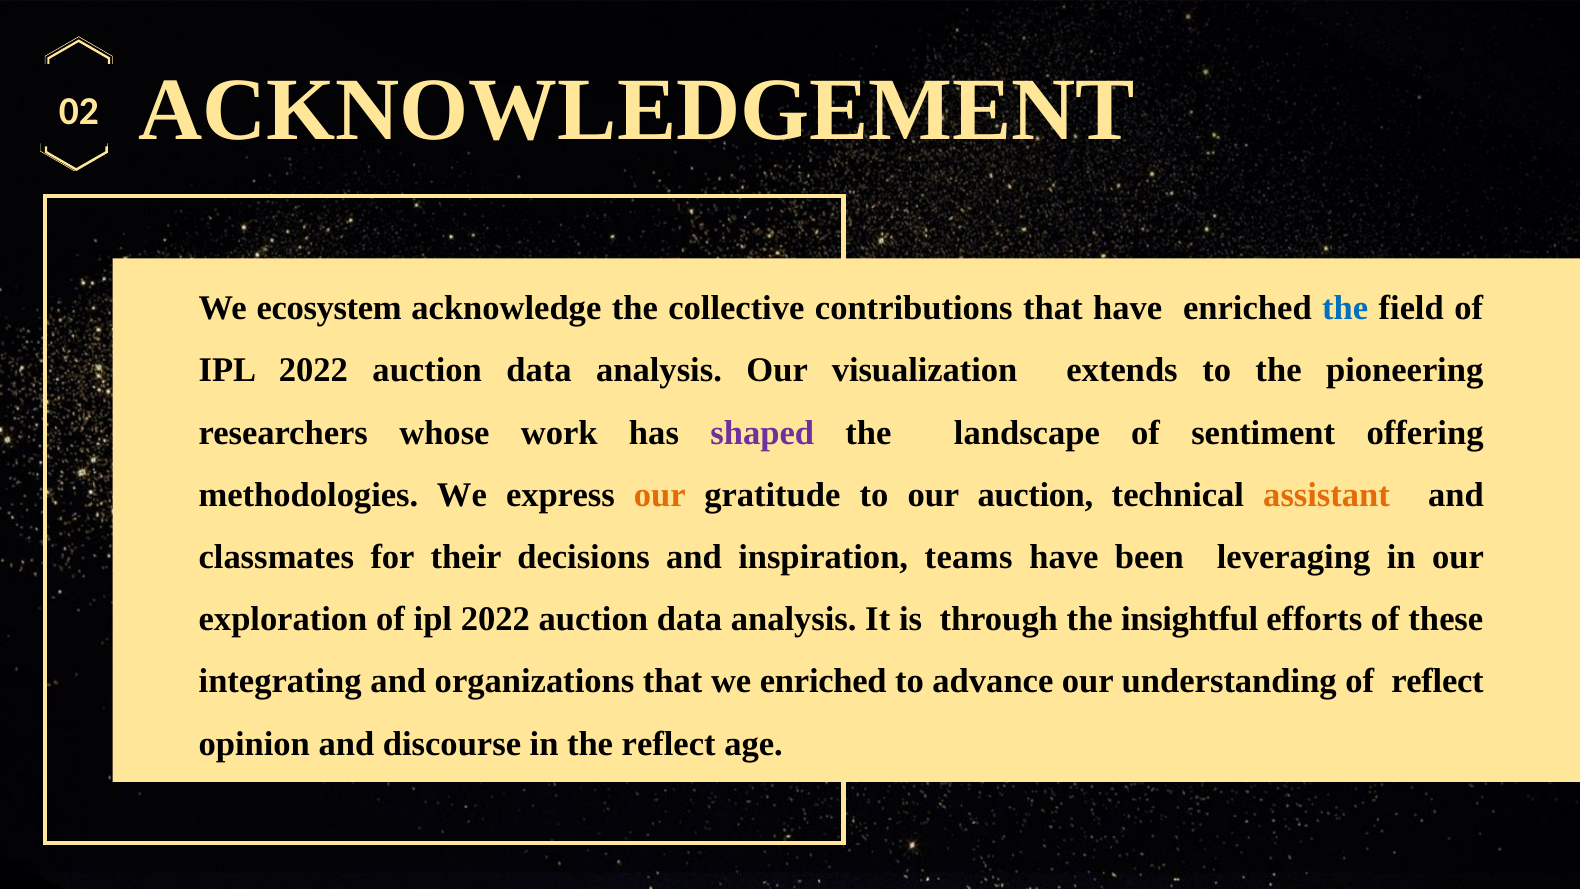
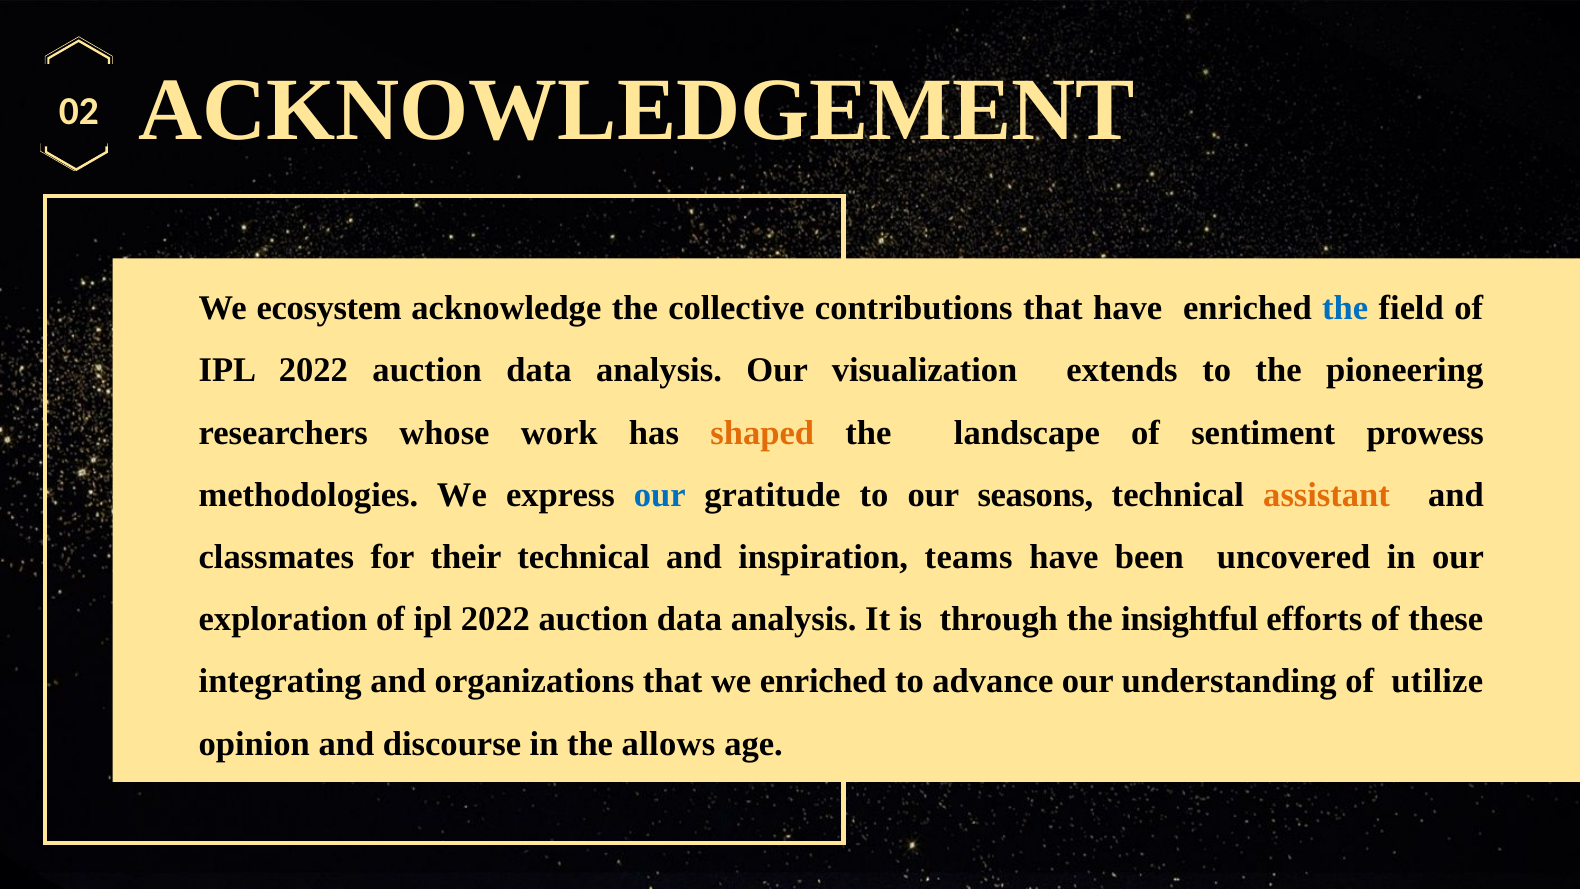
shaped colour: purple -> orange
offering: offering -> prowess
our at (660, 495) colour: orange -> blue
our auction: auction -> seasons
their decisions: decisions -> technical
leveraging: leveraging -> uncovered
of reflect: reflect -> utilize
the reflect: reflect -> allows
